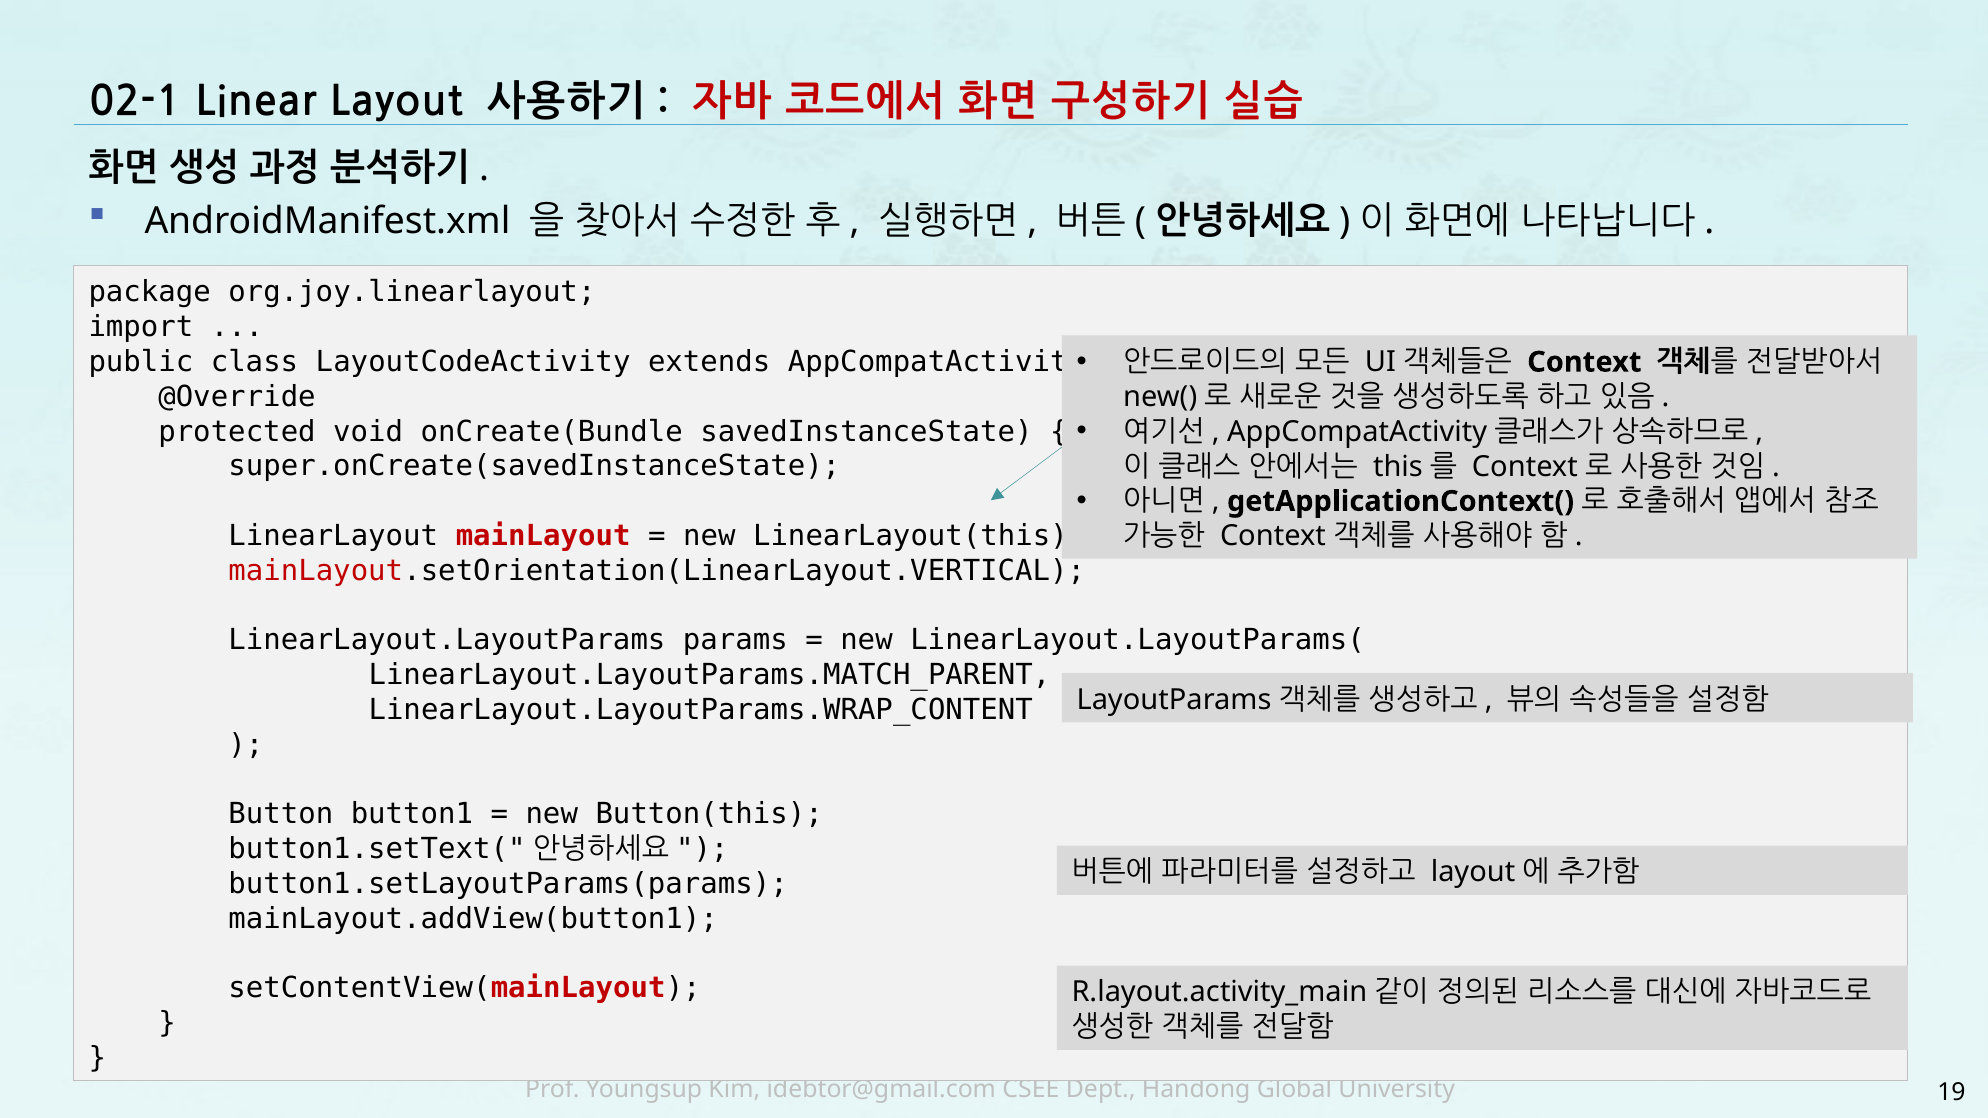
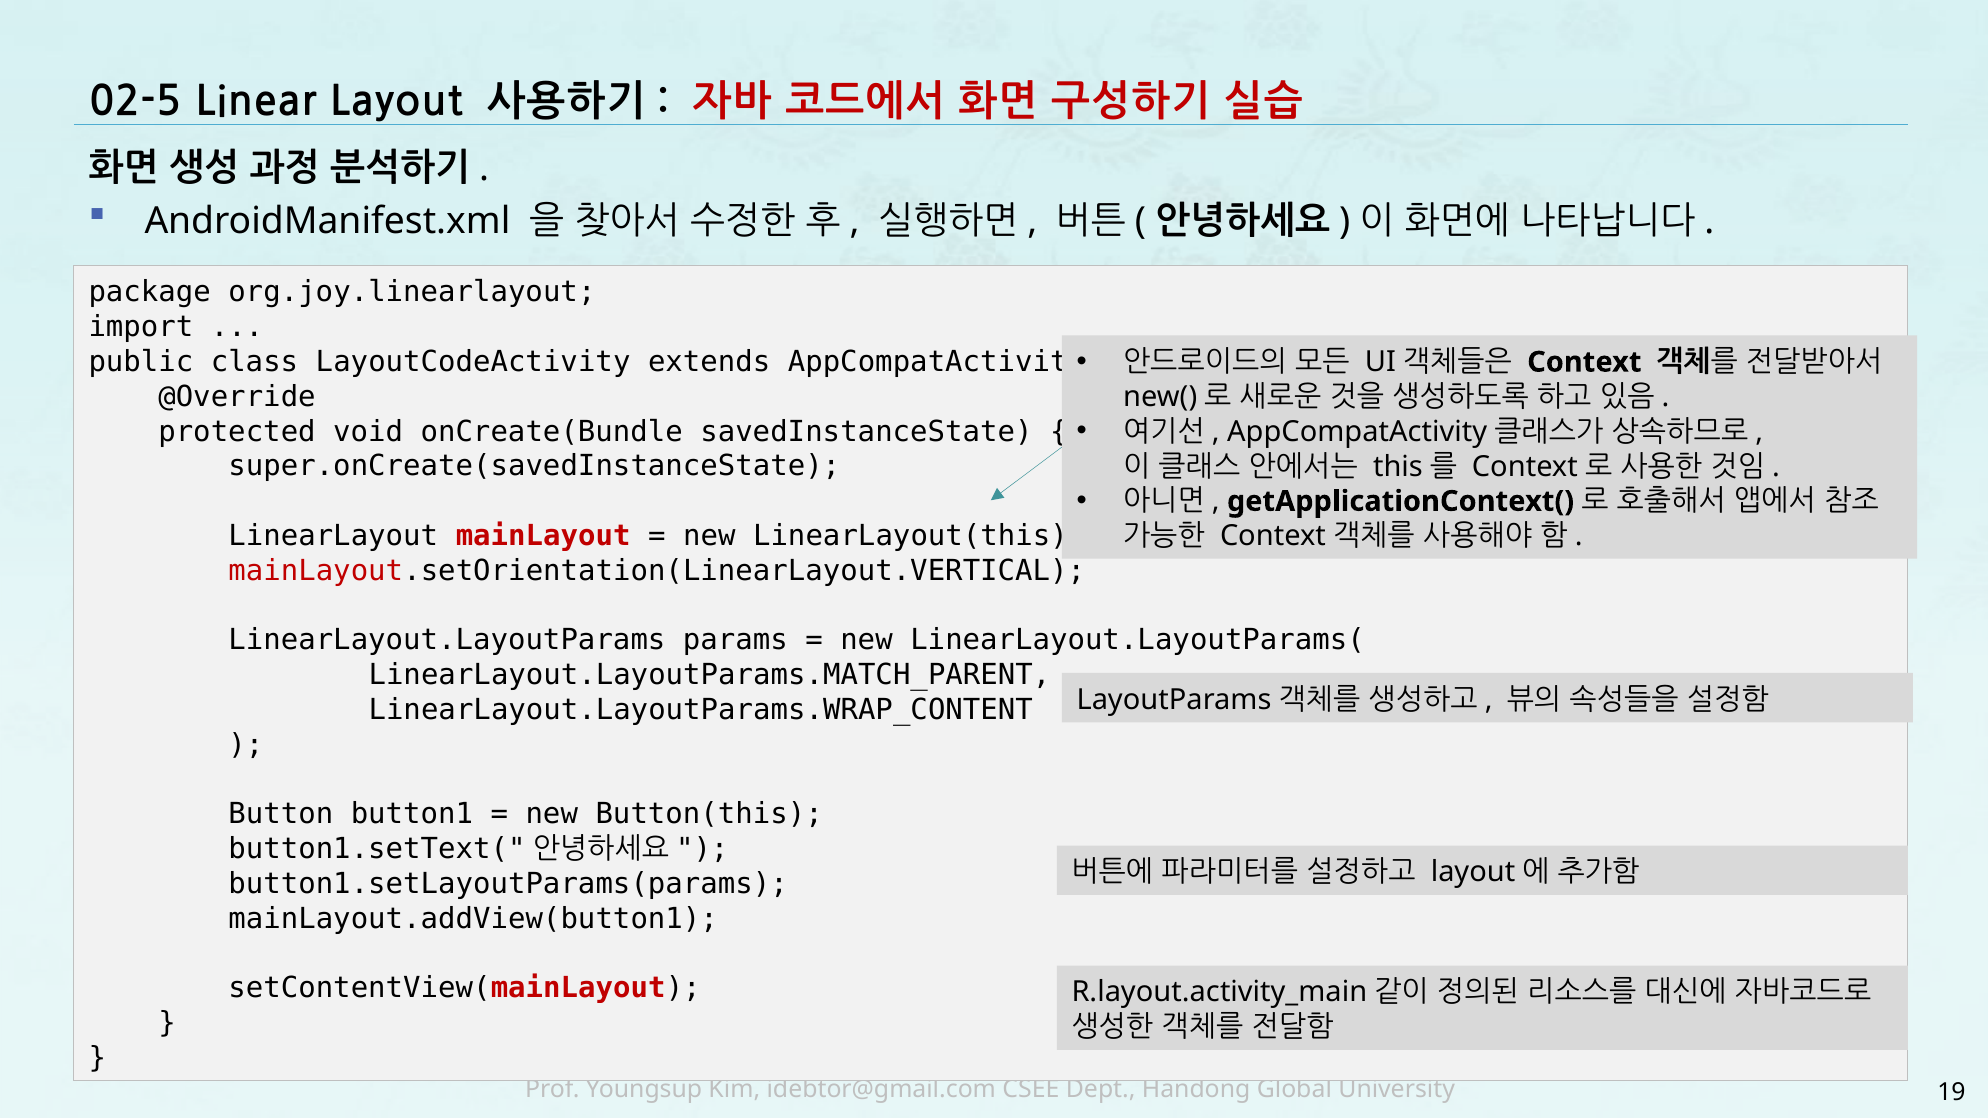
02-1: 02-1 -> 02-5
